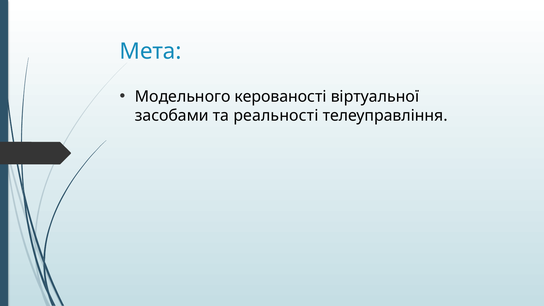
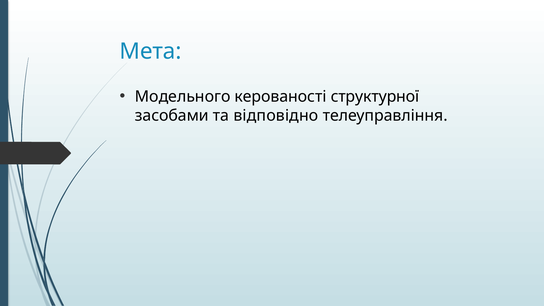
віртуальної: віртуальної -> структурної
реальності: реальності -> відповідно
